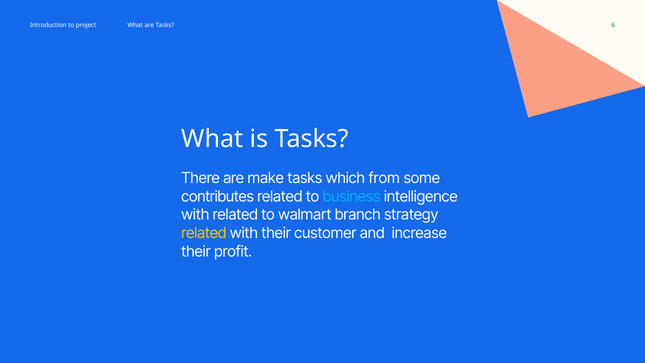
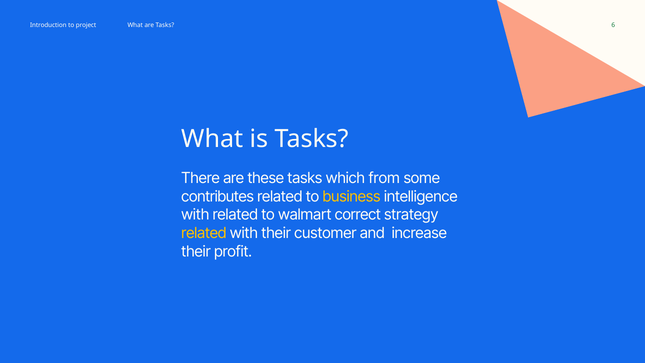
make: make -> these
business colour: light blue -> yellow
branch: branch -> correct
